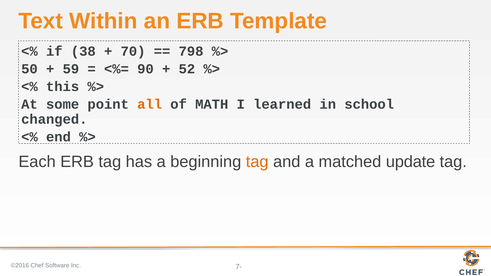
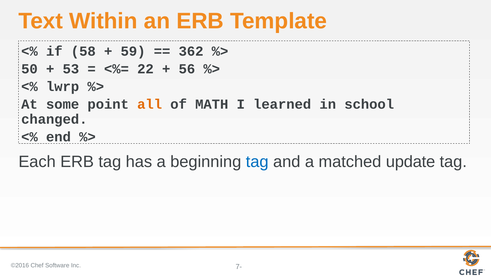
38: 38 -> 58
70: 70 -> 59
798: 798 -> 362
59: 59 -> 53
90: 90 -> 22
52: 52 -> 56
this: this -> lwrp
tag at (257, 162) colour: orange -> blue
